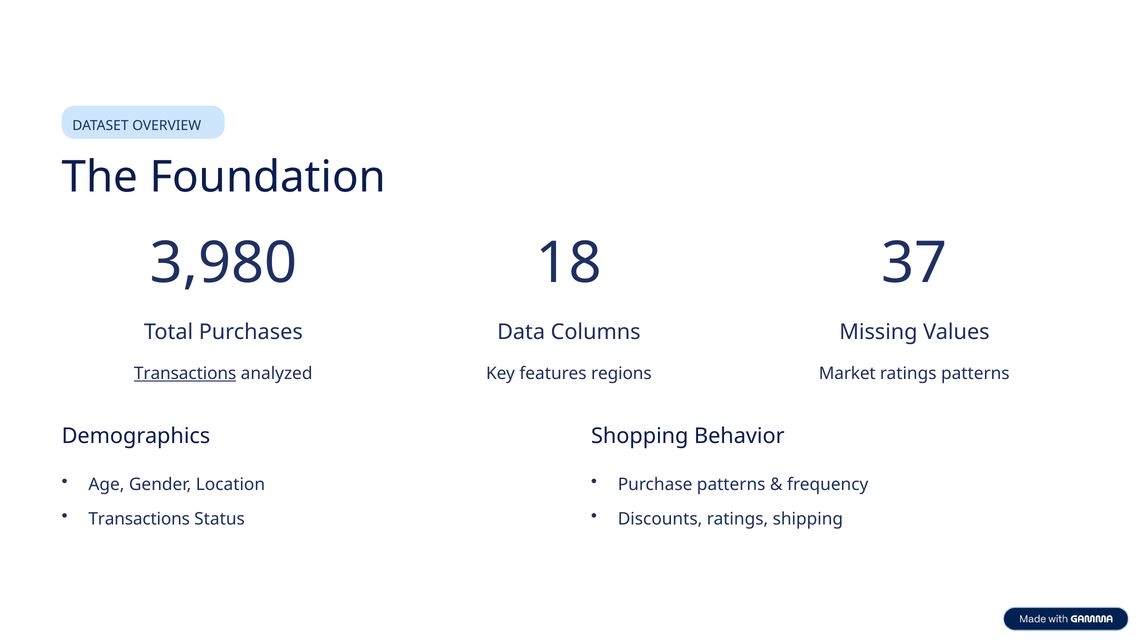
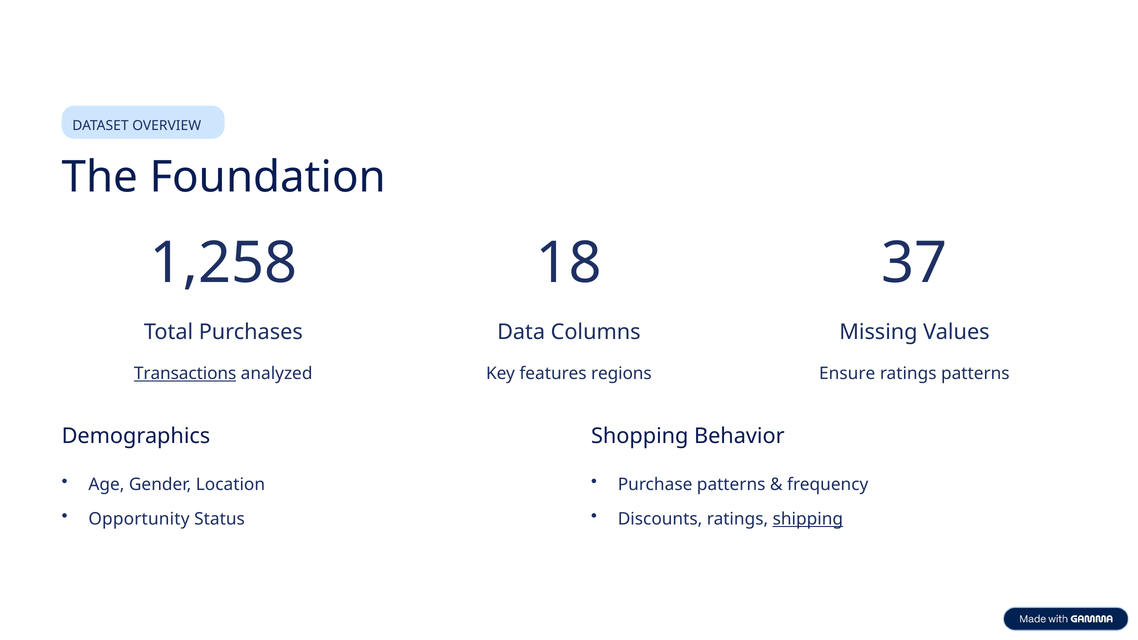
3,980: 3,980 -> 1,258
Market: Market -> Ensure
Transactions at (139, 519): Transactions -> Opportunity
shipping underline: none -> present
